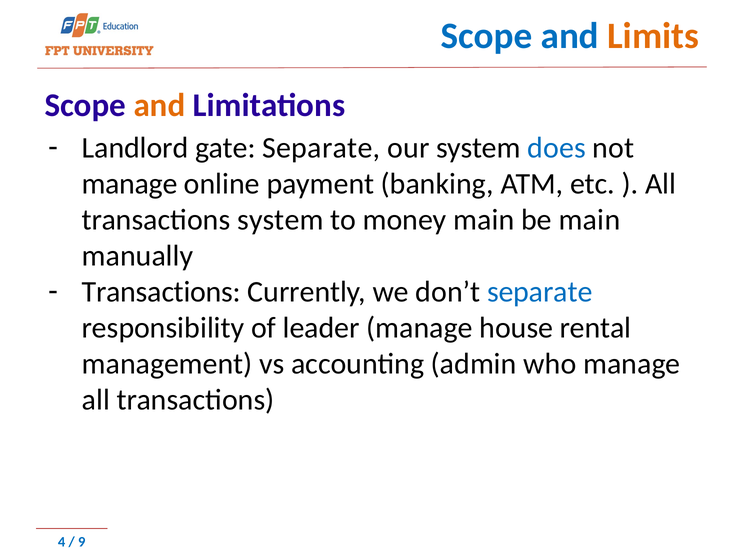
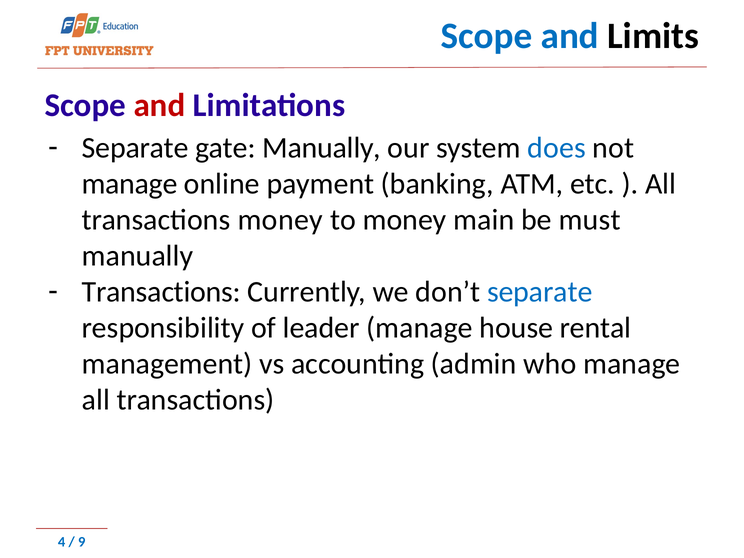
Limits colour: orange -> black
and at (159, 105) colour: orange -> red
Landlord at (135, 148): Landlord -> Separate
gate Separate: Separate -> Manually
transactions system: system -> money
be main: main -> must
